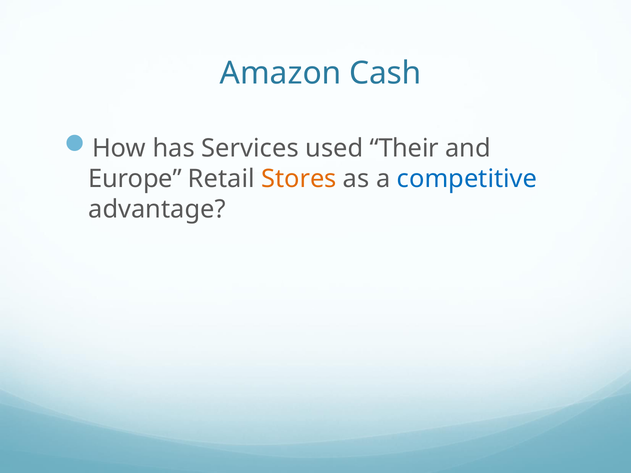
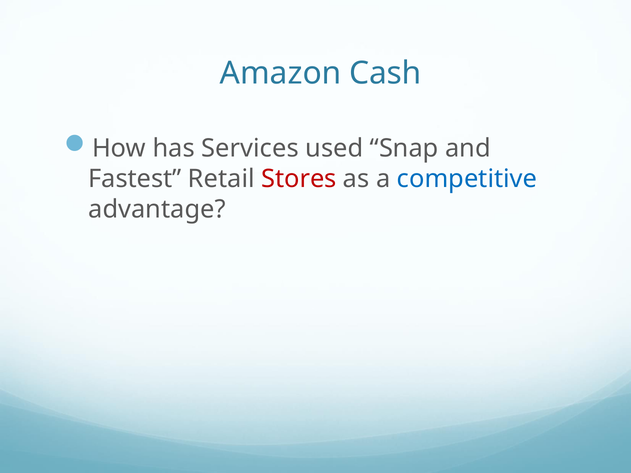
Their: Their -> Snap
Europe: Europe -> Fastest
Stores colour: orange -> red
